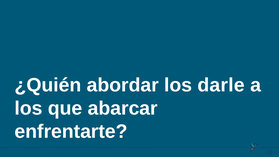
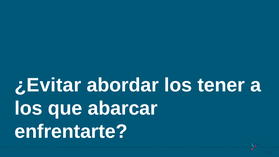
¿Quién: ¿Quién -> ¿Evitar
darle: darle -> tener
